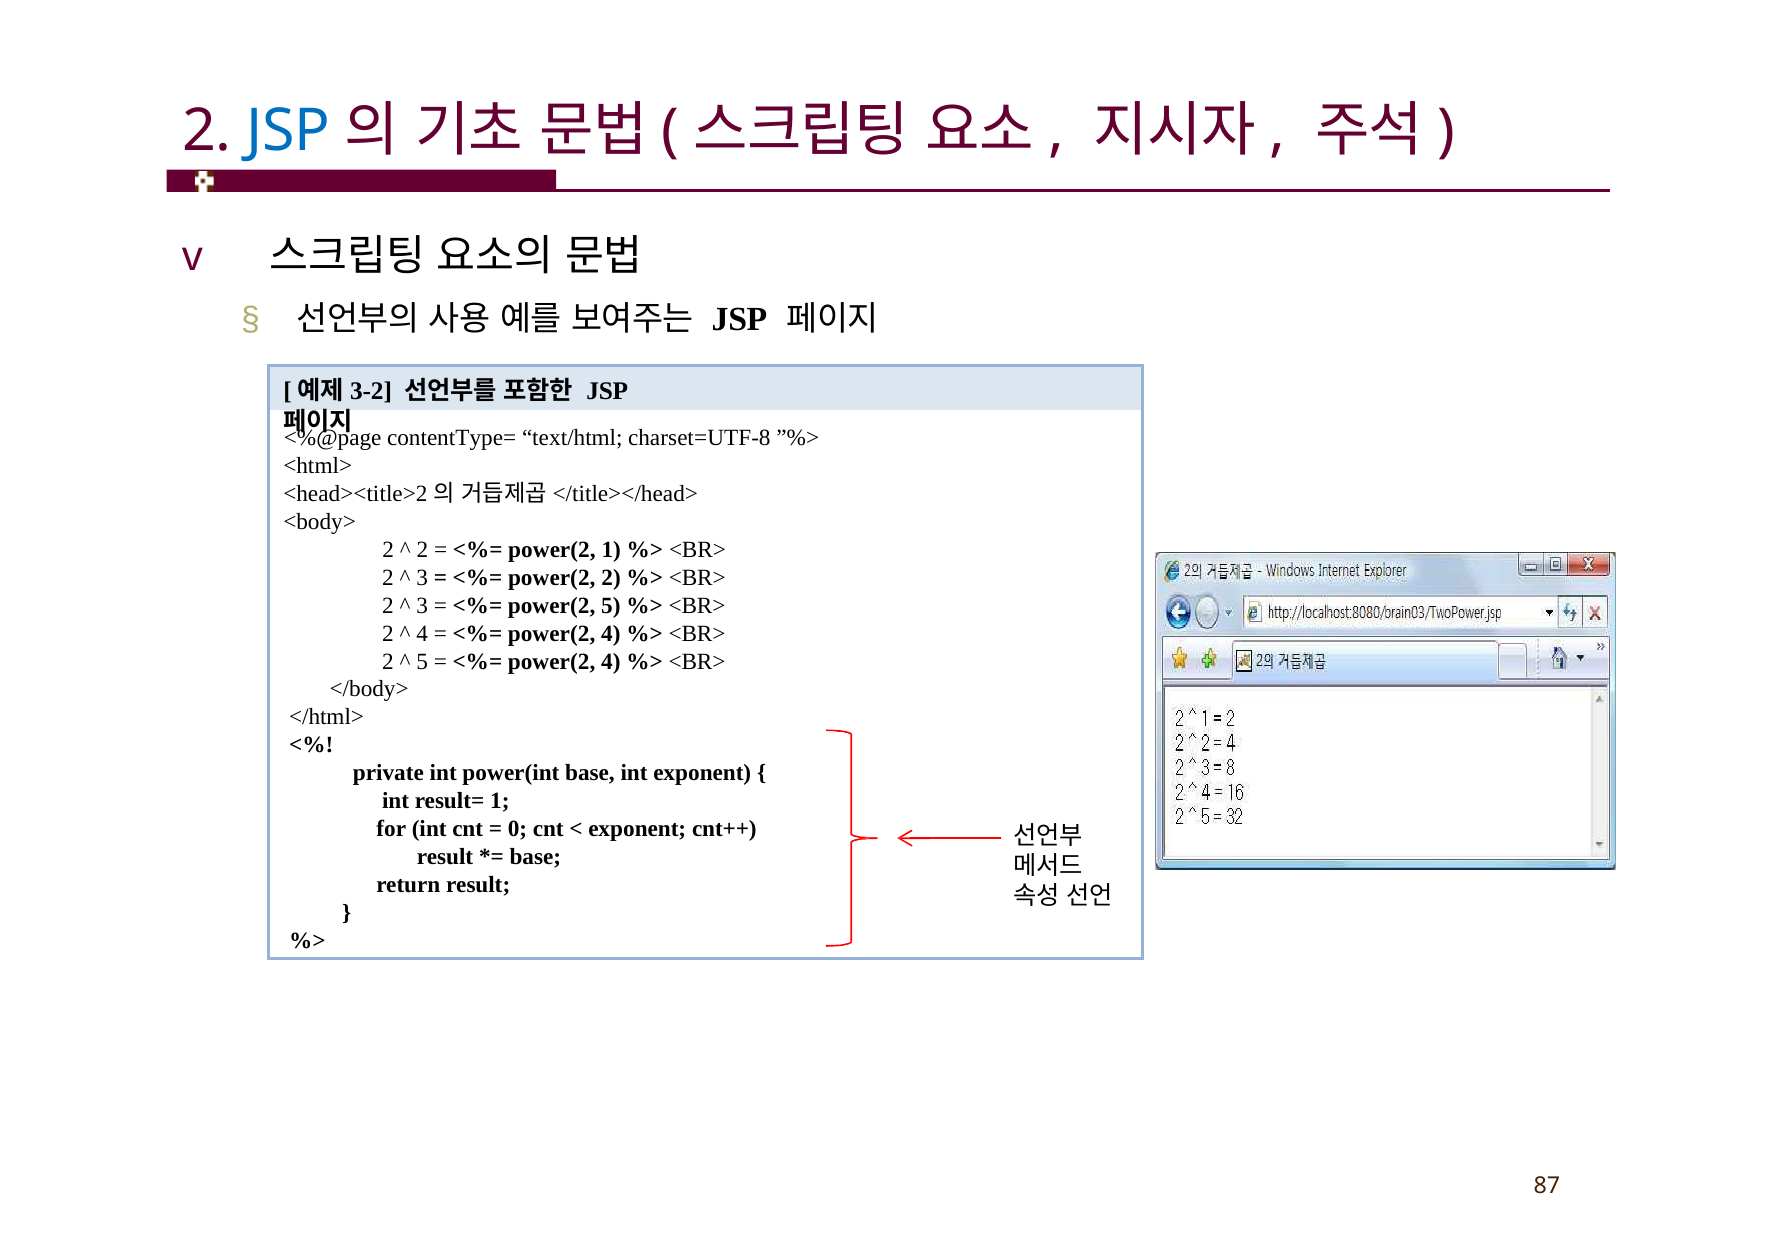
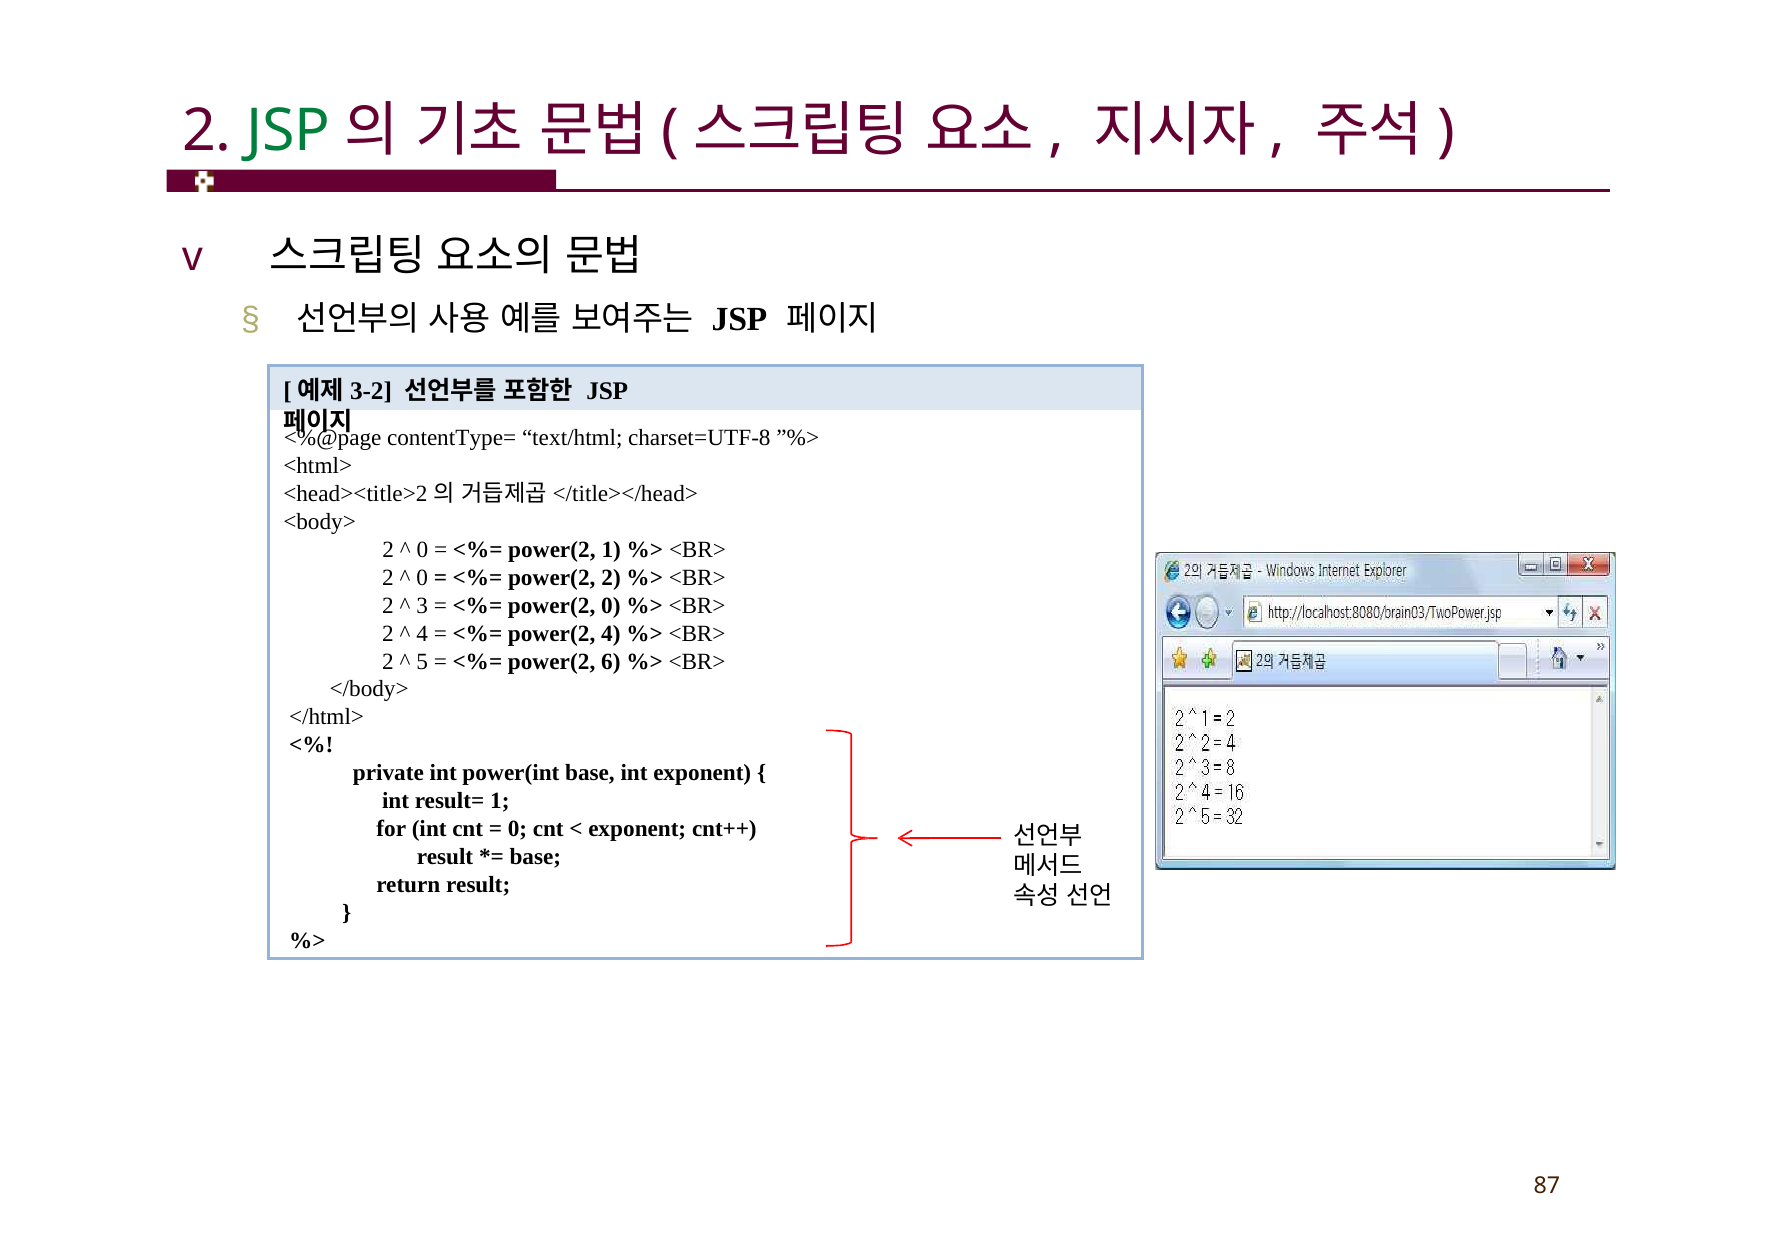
JSP at (289, 131) colour: blue -> green
2 at (422, 550): 2 -> 0
3 at (422, 578): 3 -> 0
power(2 5: 5 -> 0
4 at (611, 661): 4 -> 6
